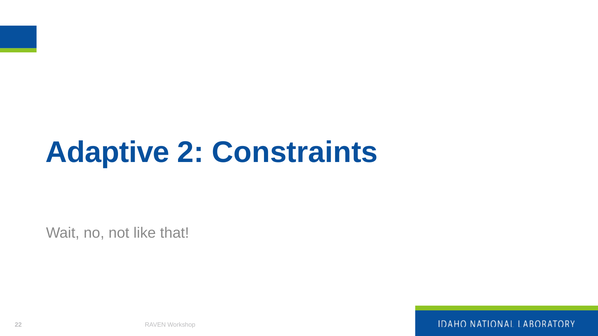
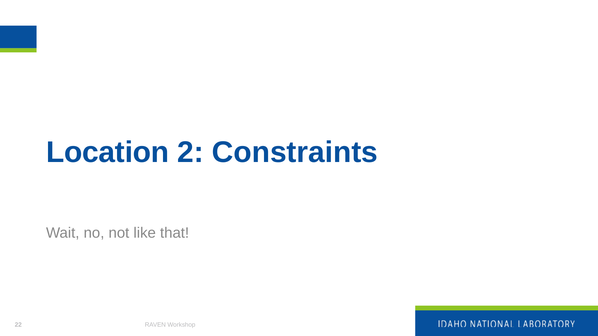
Adaptive: Adaptive -> Location
